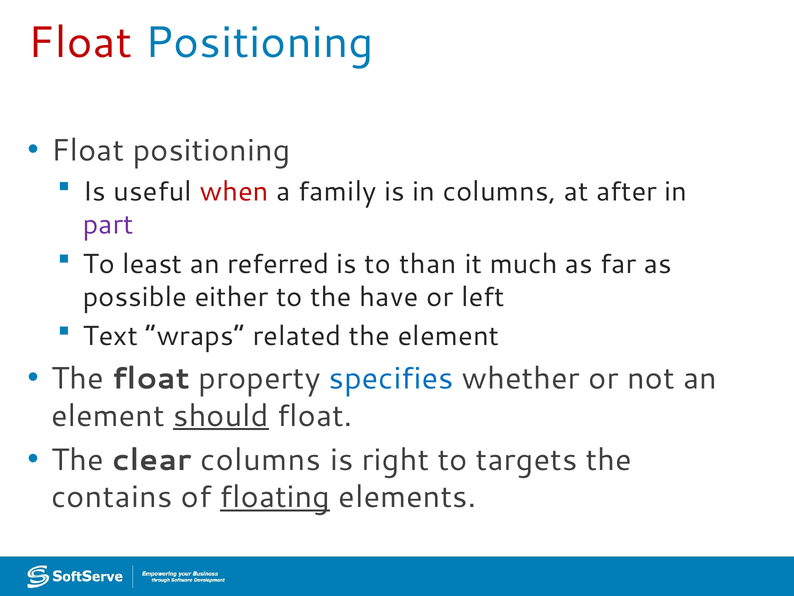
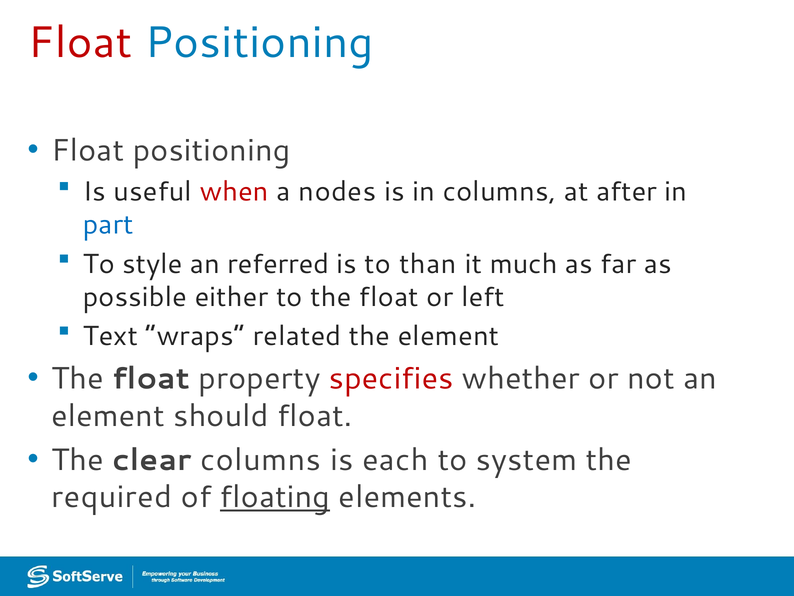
family: family -> nodes
part colour: purple -> blue
least: least -> style
to the have: have -> float
specifies colour: blue -> red
should underline: present -> none
right: right -> each
targets: targets -> system
contains: contains -> required
